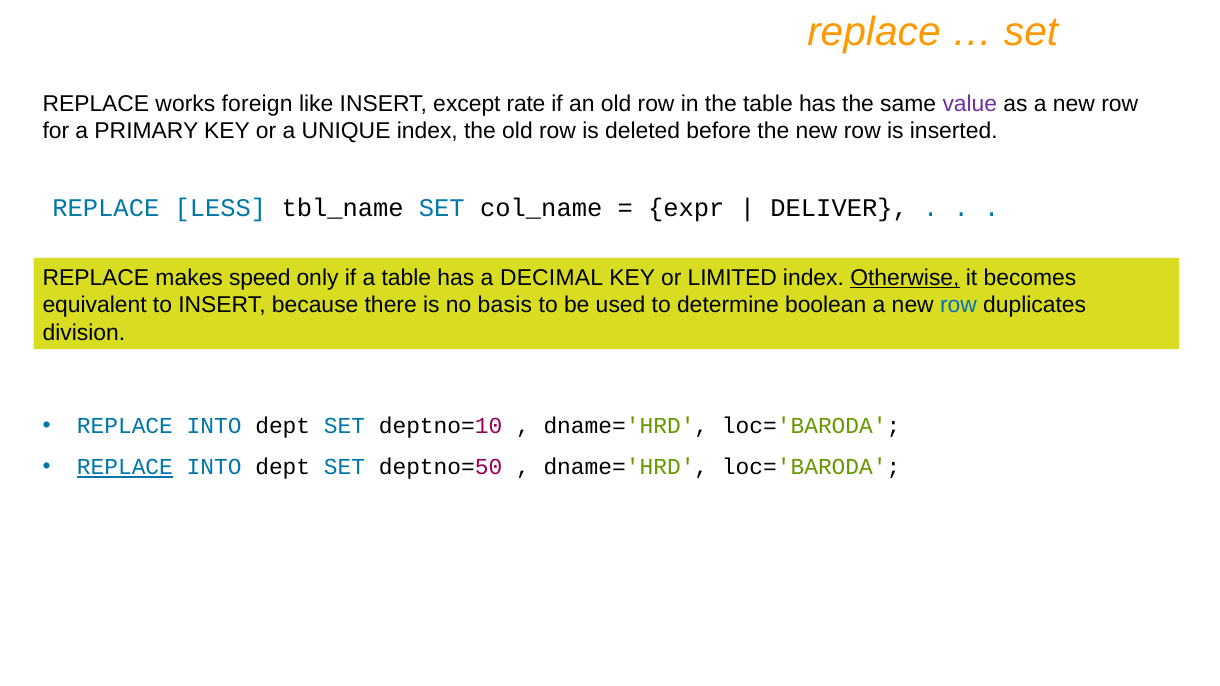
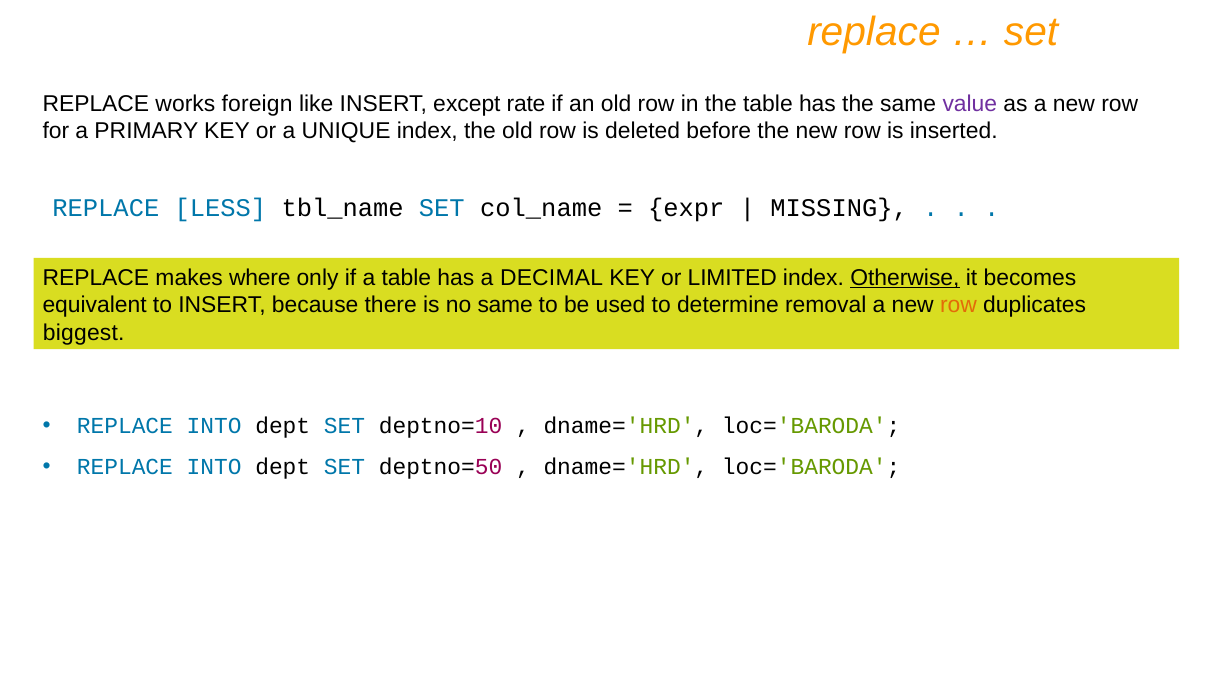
DELIVER: DELIVER -> MISSING
speed: speed -> where
no basis: basis -> same
boolean: boolean -> removal
row at (958, 305) colour: blue -> orange
division: division -> biggest
REPLACE at (125, 467) underline: present -> none
